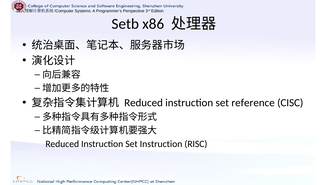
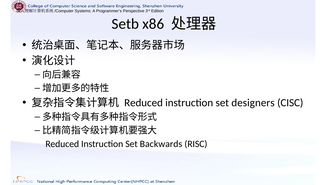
reference: reference -> designers
Set Instruction: Instruction -> Backwards
